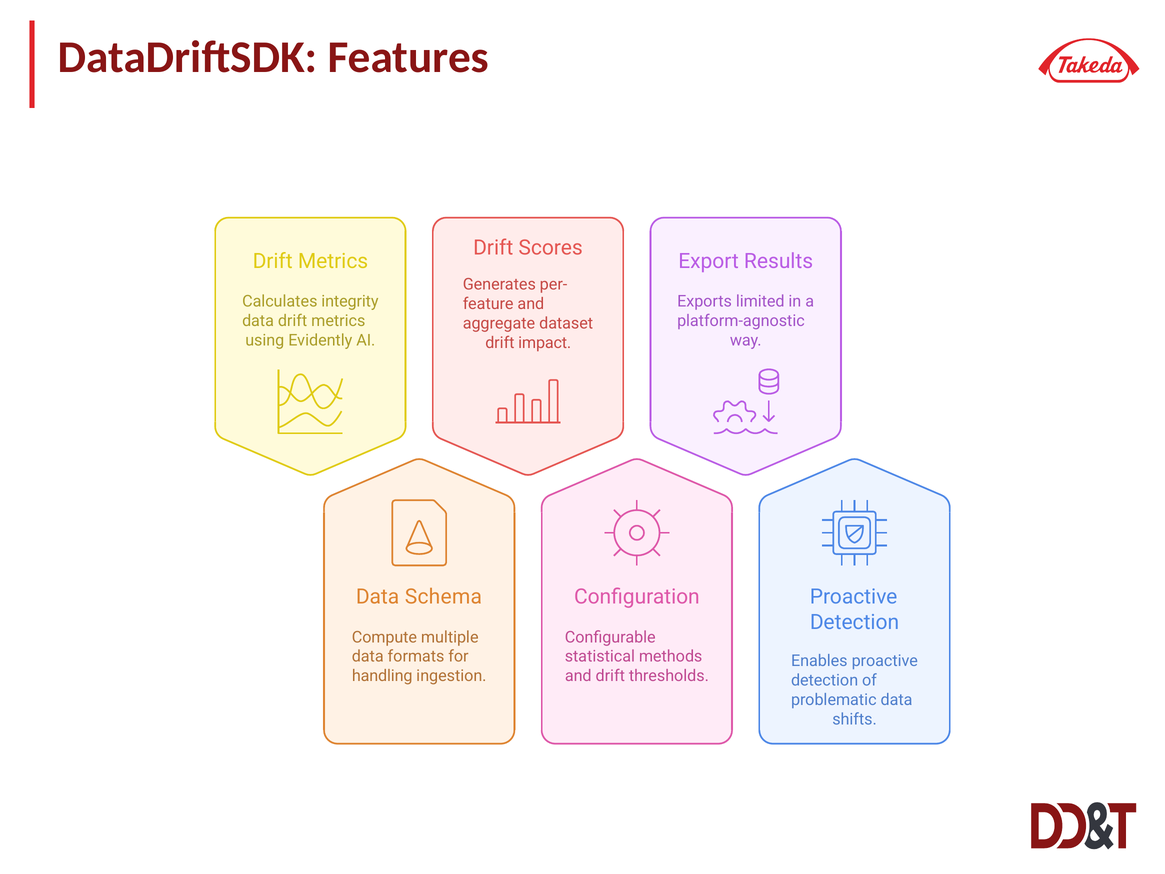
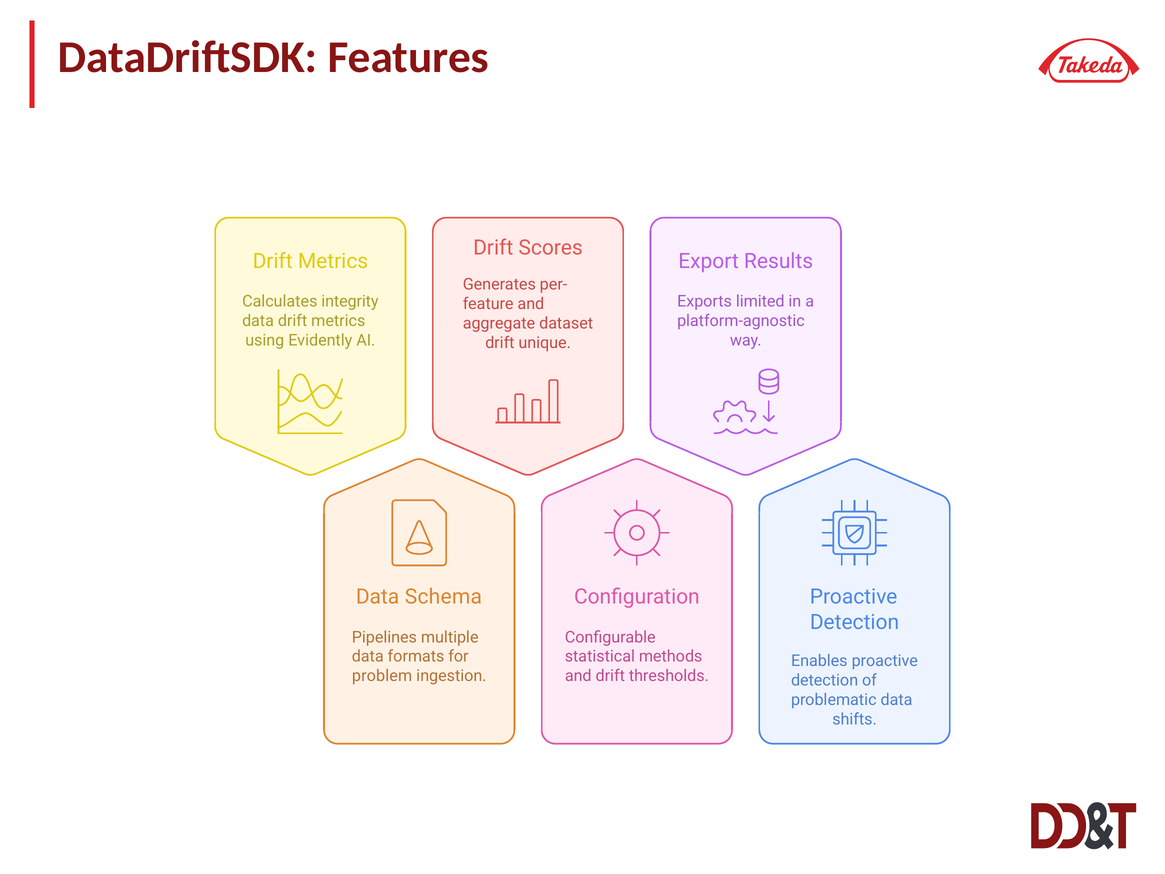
impact: impact -> unique
Compute: Compute -> Pipelines
handling: handling -> problem
